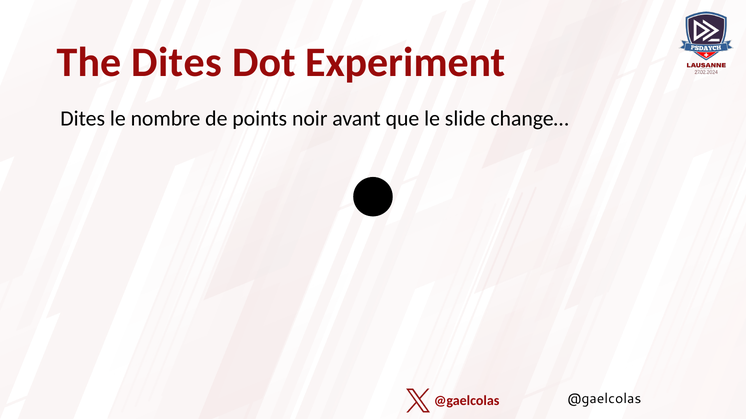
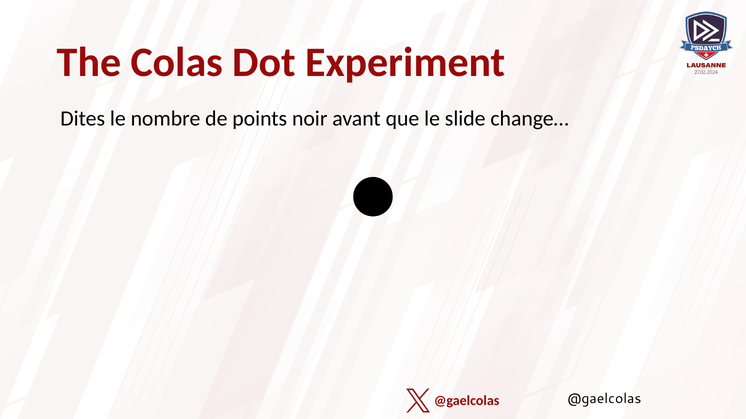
The Dites: Dites -> Colas
